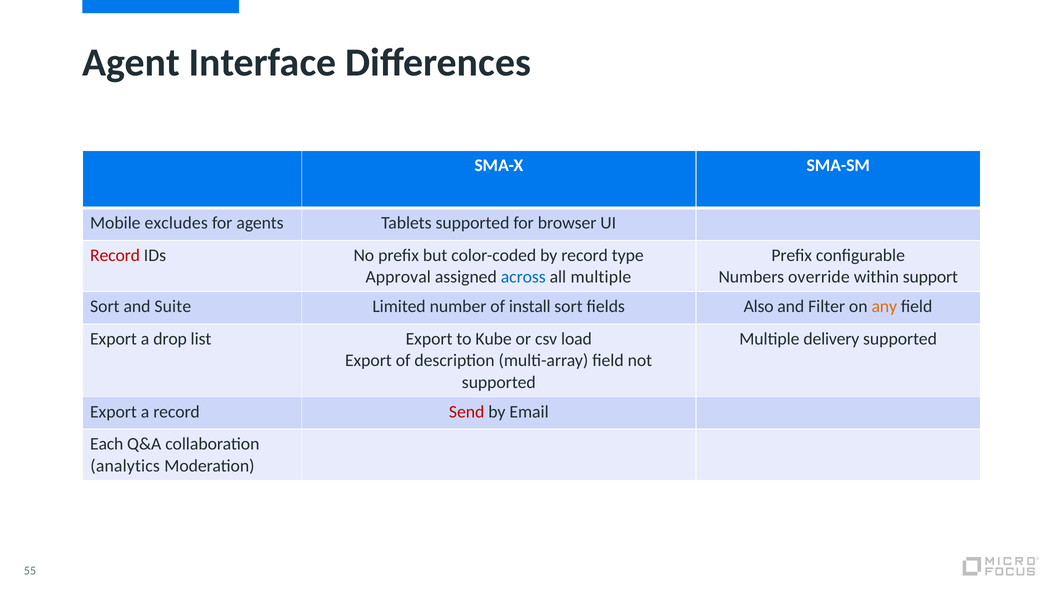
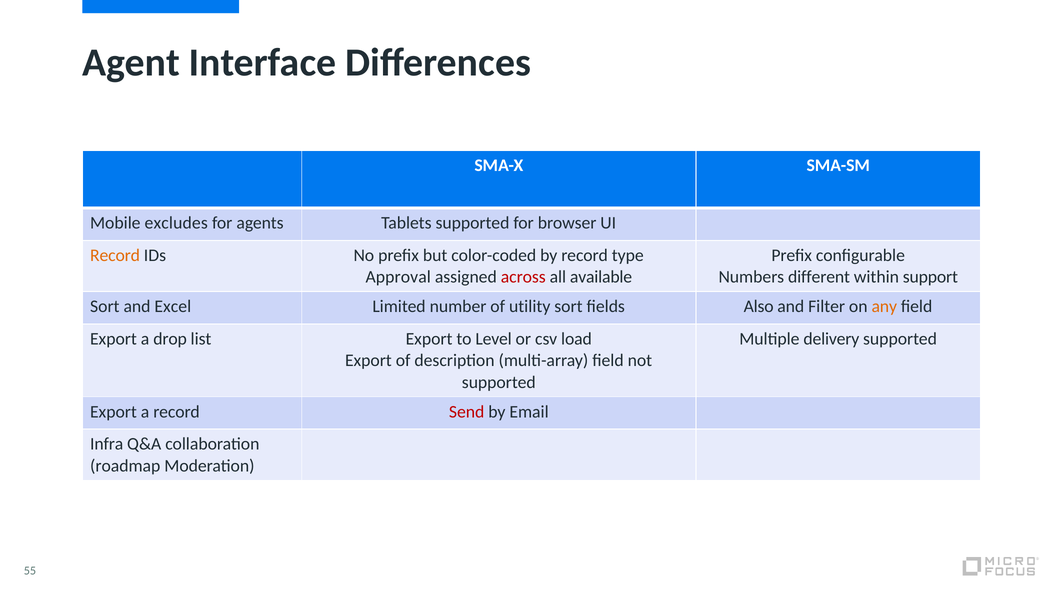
Record at (115, 256) colour: red -> orange
across colour: blue -> red
all multiple: multiple -> available
override: override -> different
Suite: Suite -> Excel
install: install -> utility
Kube: Kube -> Level
Each: Each -> Infra
analytics: analytics -> roadmap
